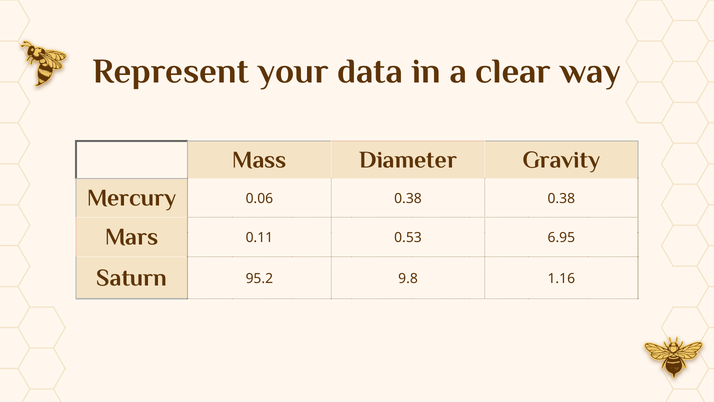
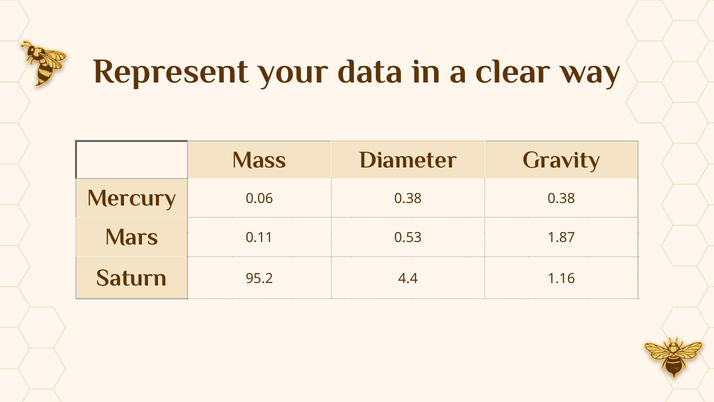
6.95: 6.95 -> 1.87
9.8: 9.8 -> 4.4
